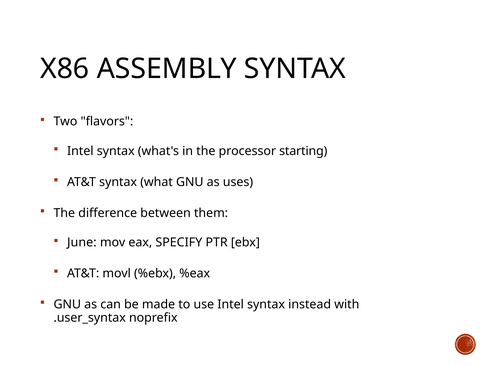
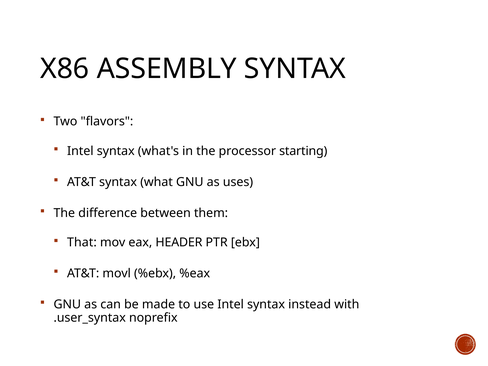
June: June -> That
SPECIFY: SPECIFY -> HEADER
